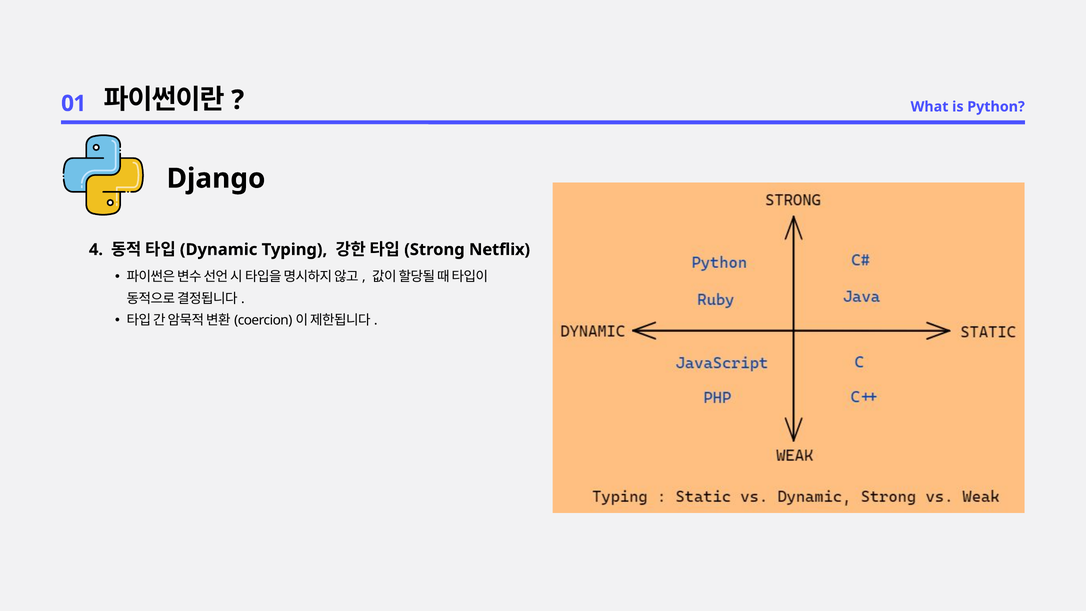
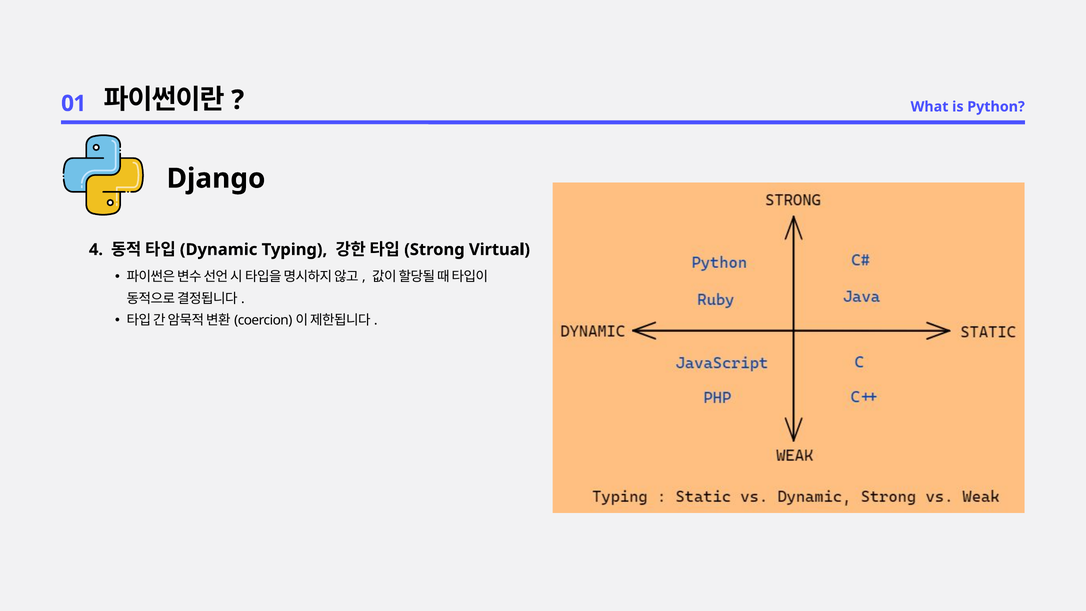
Netflix: Netflix -> Virtual
